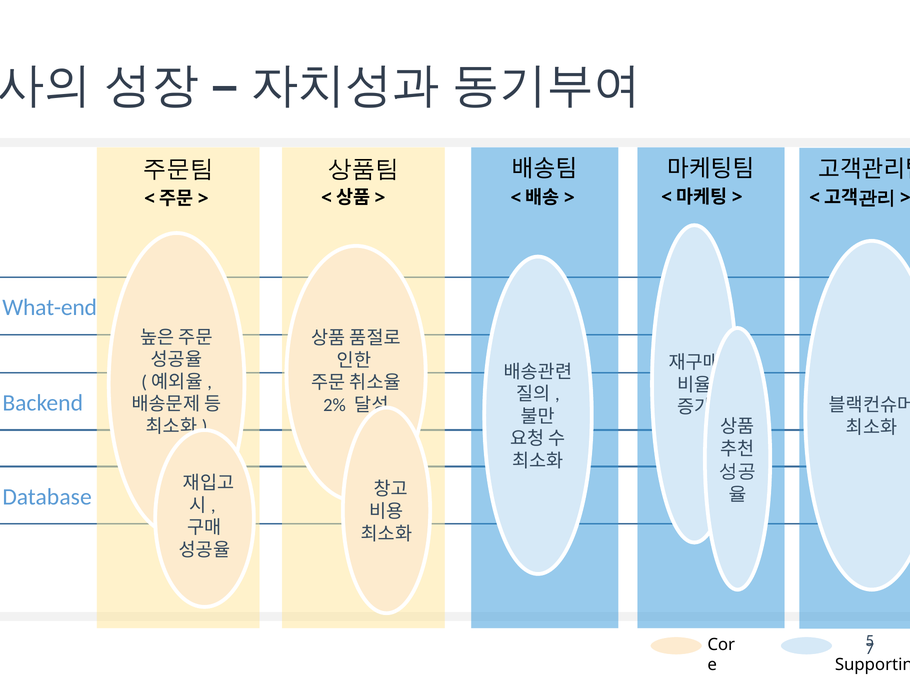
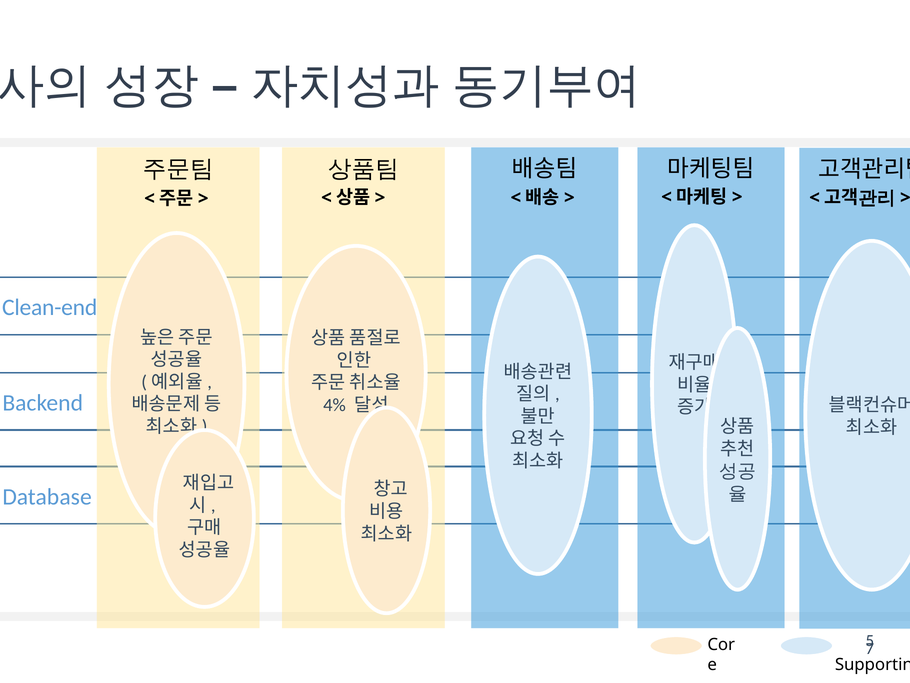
What-end: What-end -> Clean-end
2%: 2% -> 4%
